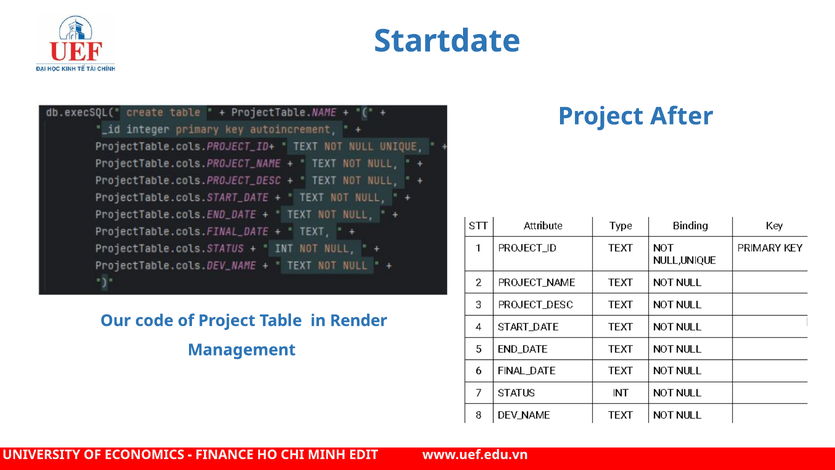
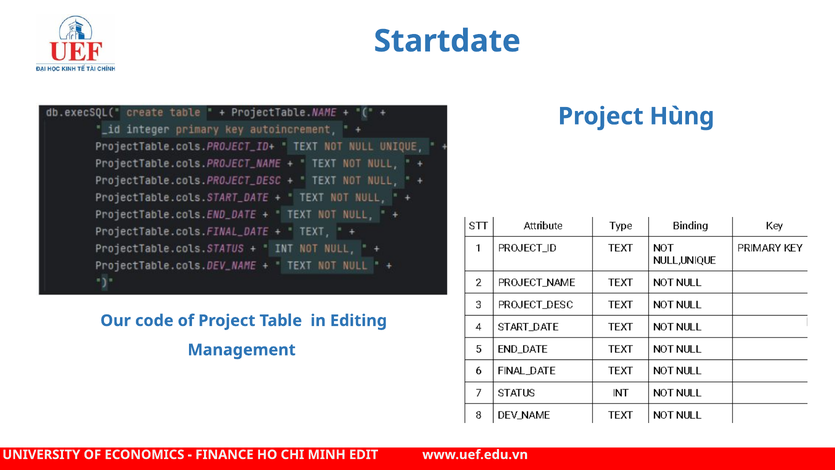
After: After -> Hùng
Render: Render -> Editing
